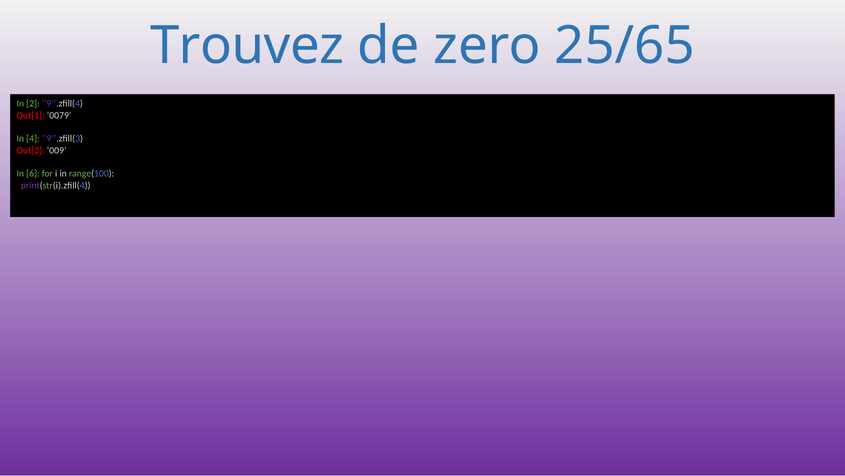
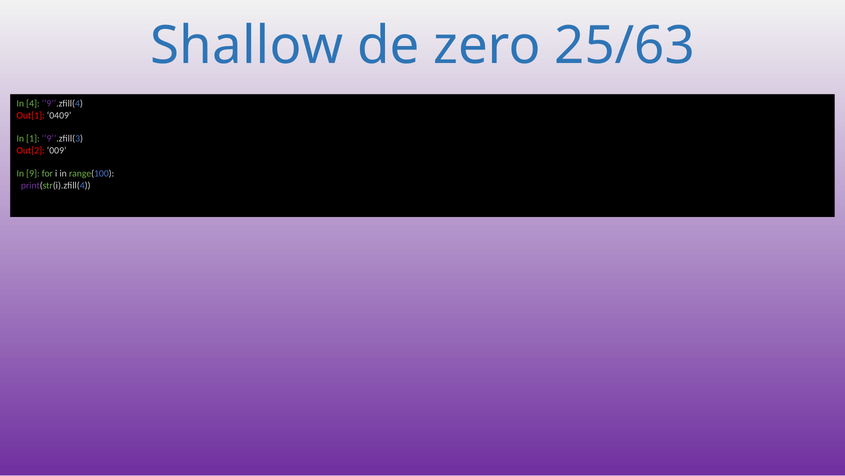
Trouvez: Trouvez -> Shallow
25/65: 25/65 -> 25/63
2: 2 -> 4
0079: 0079 -> 0409
4: 4 -> 1
6: 6 -> 9
